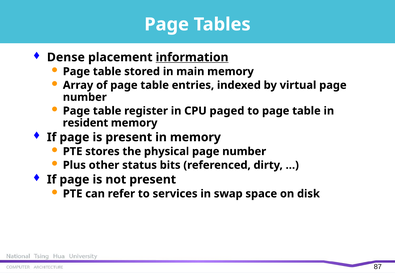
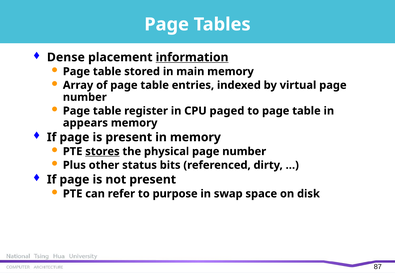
resident: resident -> appears
stores underline: none -> present
services: services -> purpose
